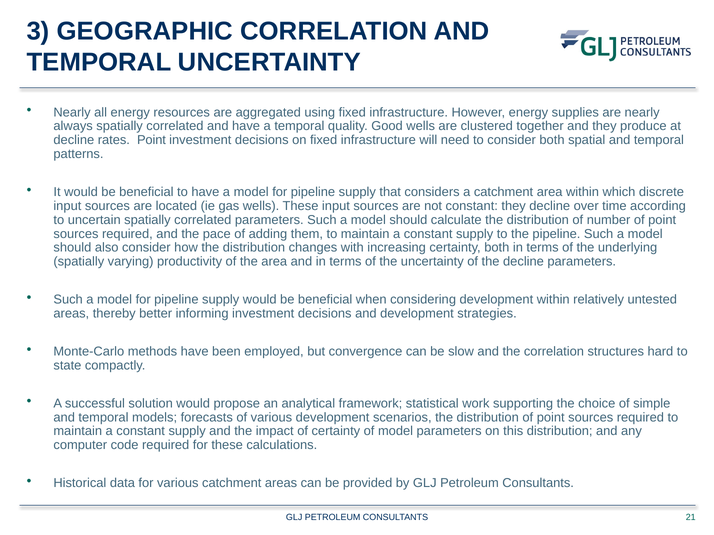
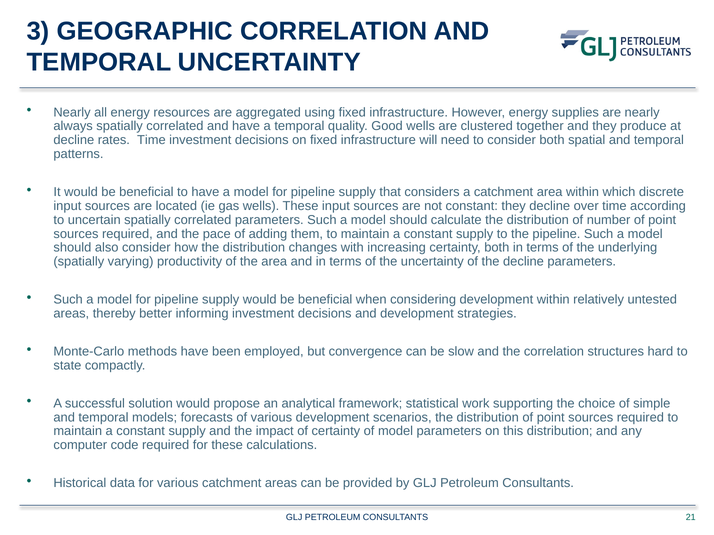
rates Point: Point -> Time
